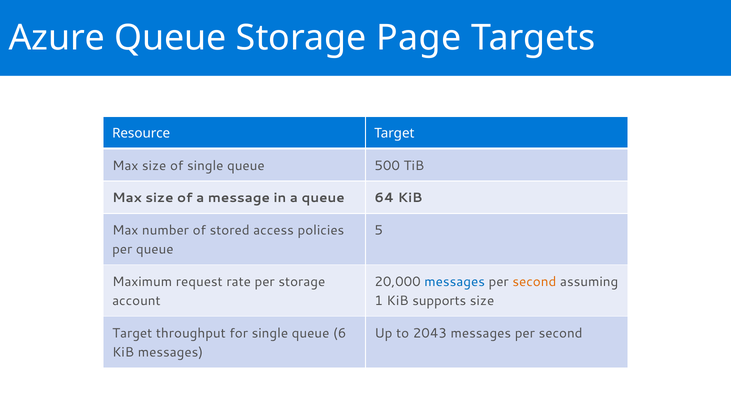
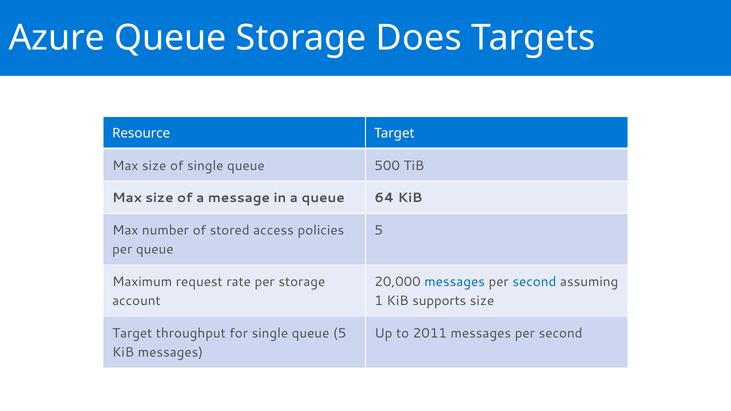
Page: Page -> Does
second at (534, 282) colour: orange -> blue
single queue 6: 6 -> 5
2043: 2043 -> 2011
